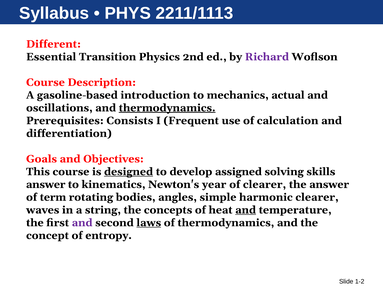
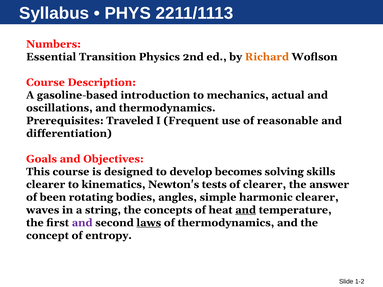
Different: Different -> Numbers
Richard colour: purple -> orange
thermodynamics at (167, 108) underline: present -> none
Consists: Consists -> Traveled
calculation: calculation -> reasonable
designed underline: present -> none
assigned: assigned -> becomes
answer at (46, 185): answer -> clearer
year: year -> tests
term: term -> been
